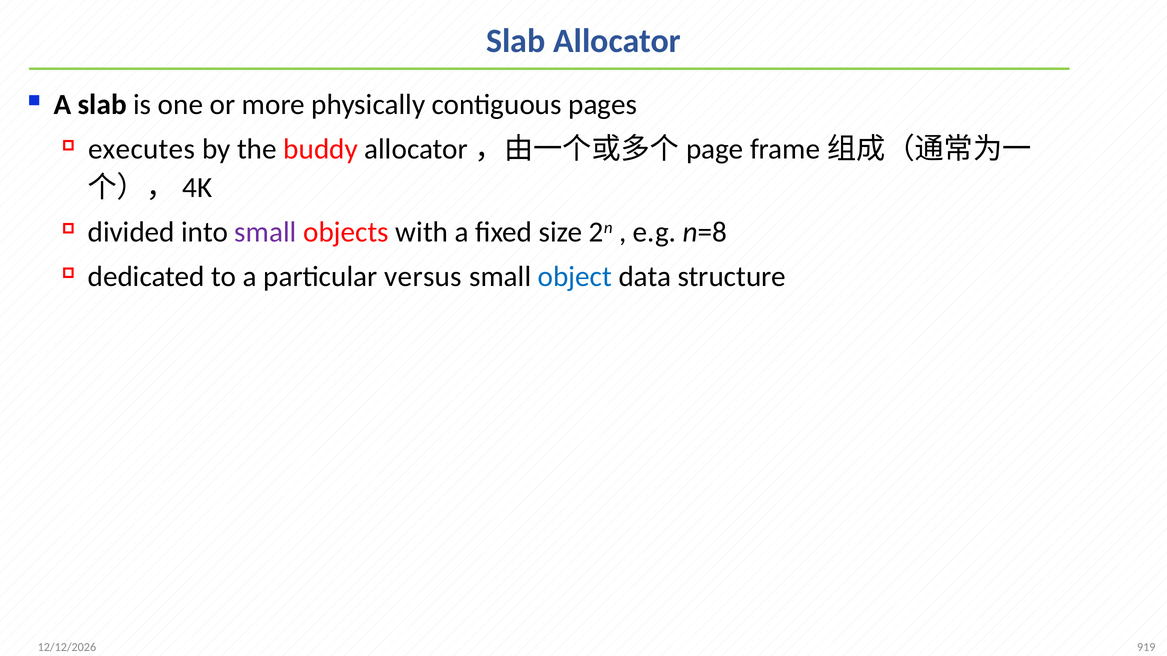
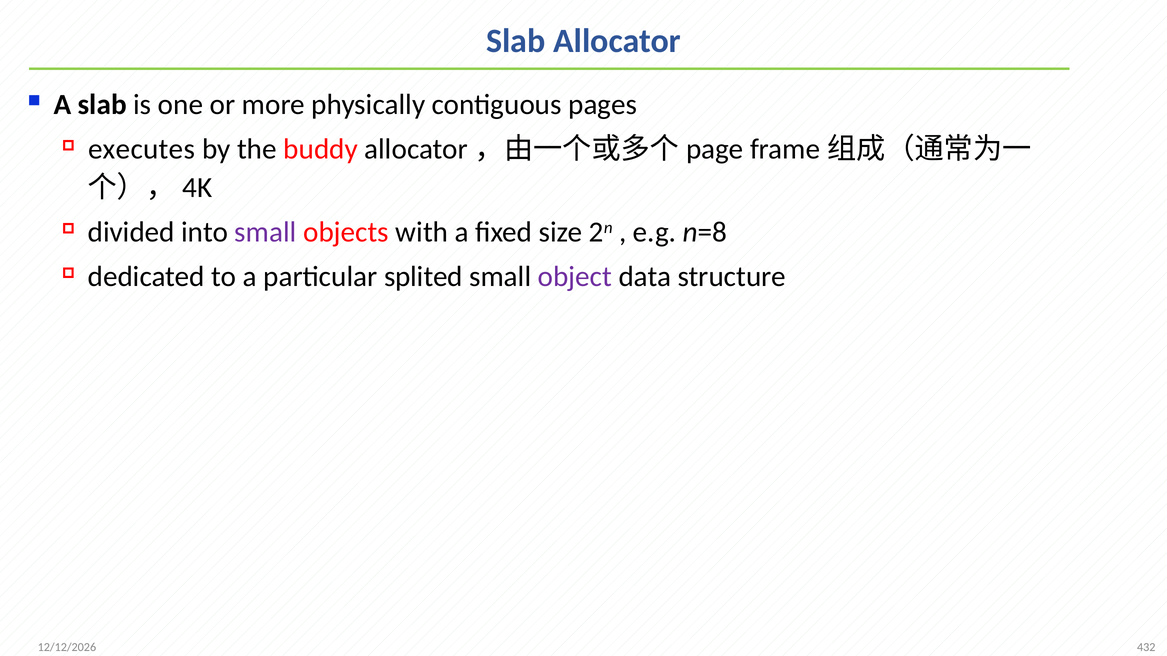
versus: versus -> splited
object colour: blue -> purple
919: 919 -> 432
